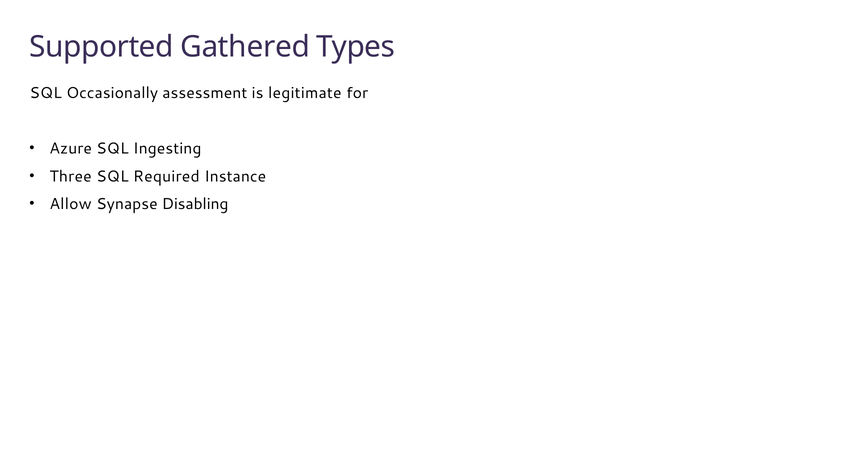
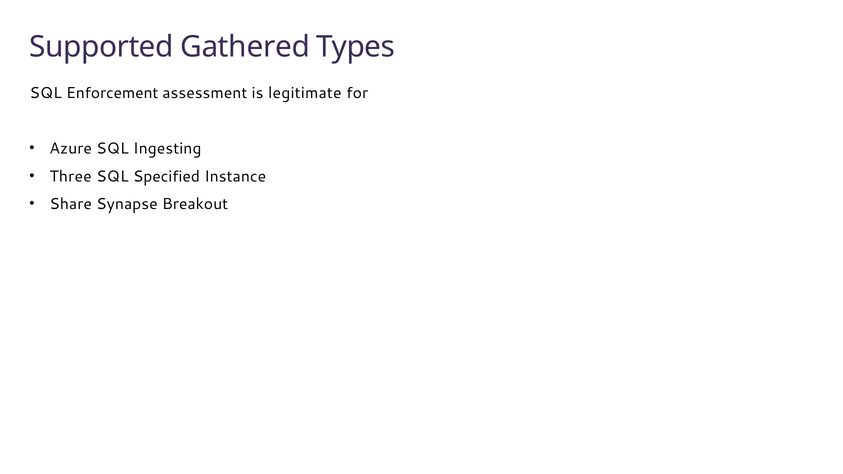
Occasionally: Occasionally -> Enforcement
Required: Required -> Specified
Allow: Allow -> Share
Disabling: Disabling -> Breakout
